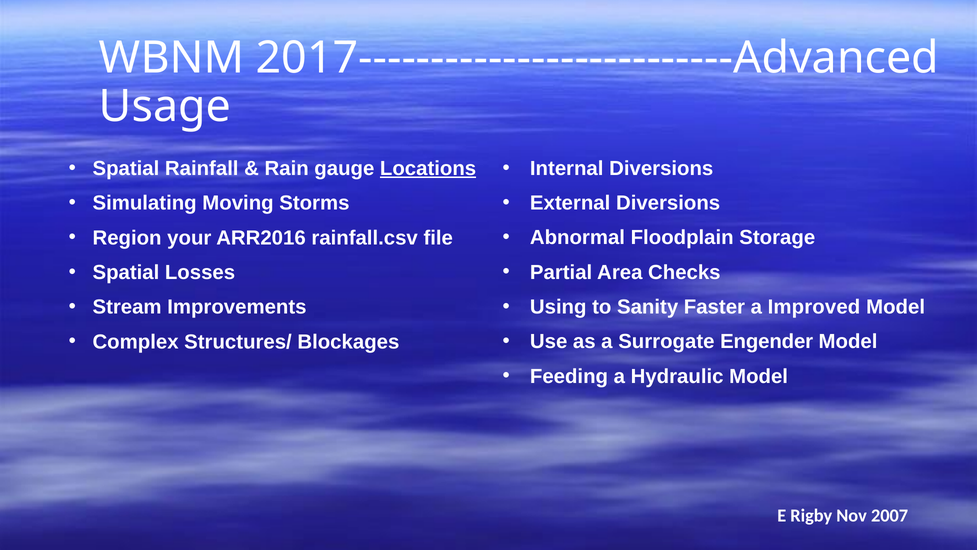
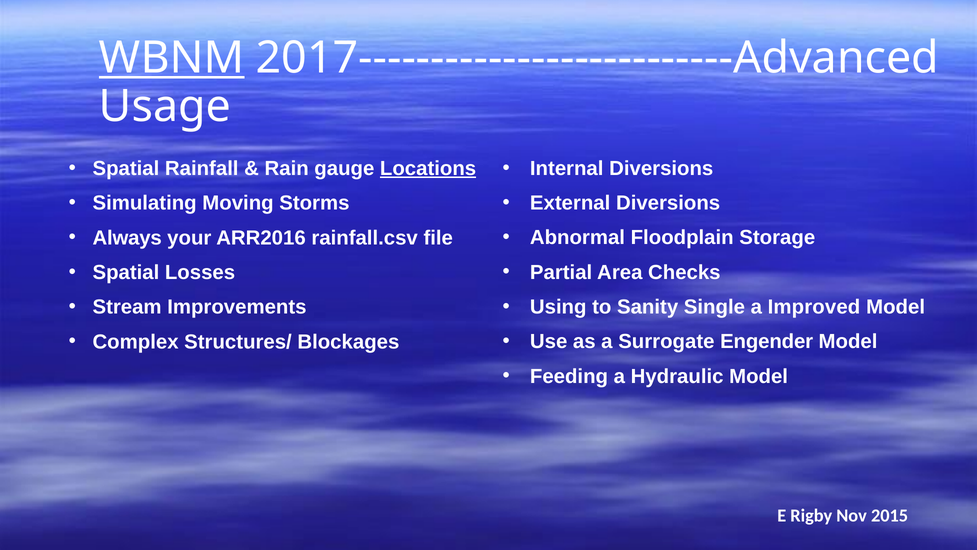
WBNM underline: none -> present
Region: Region -> Always
Faster: Faster -> Single
2007: 2007 -> 2015
